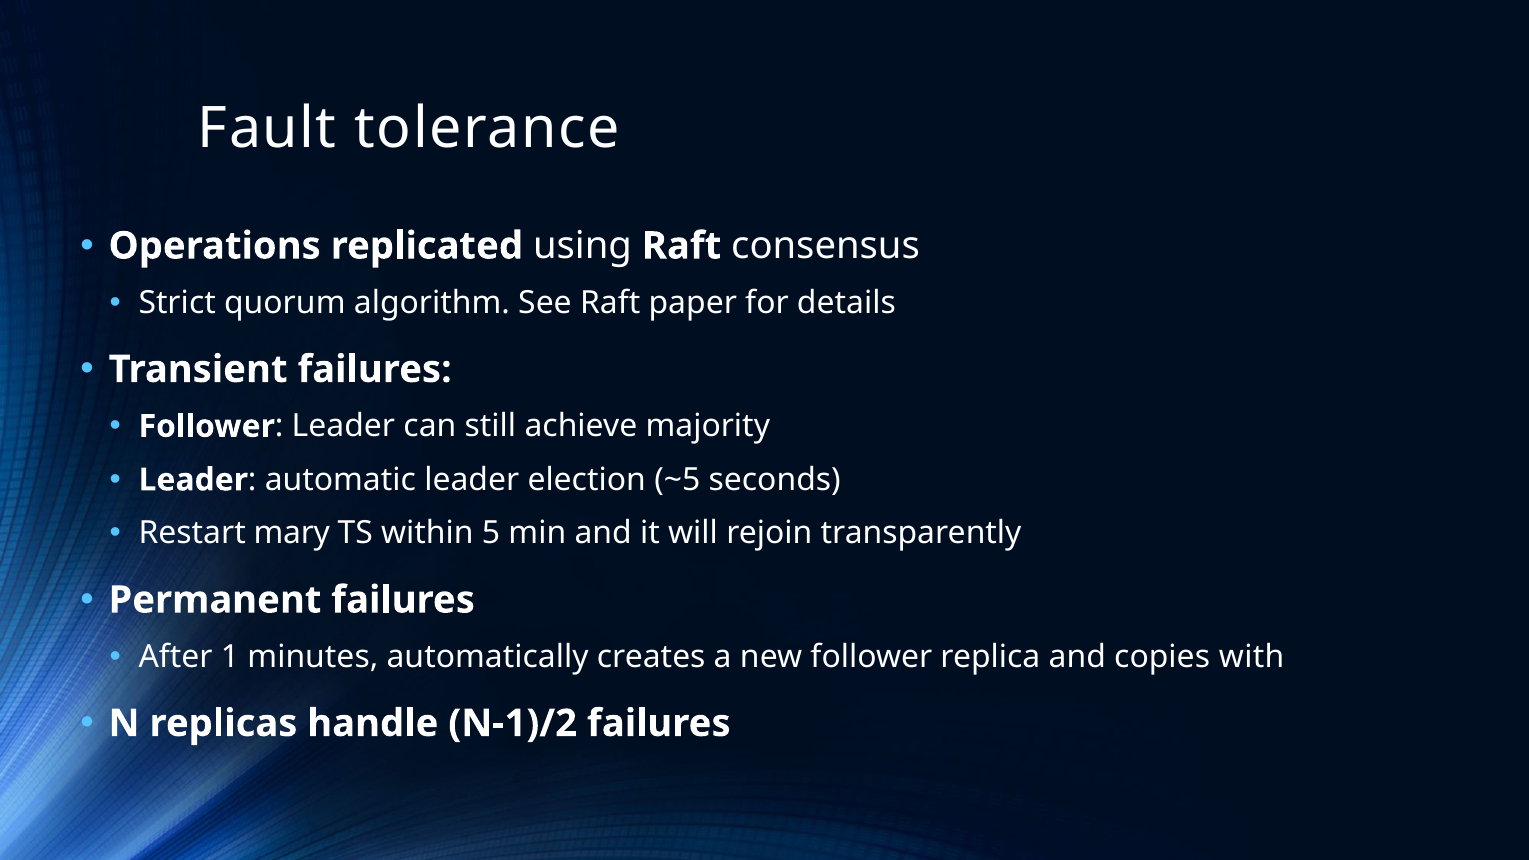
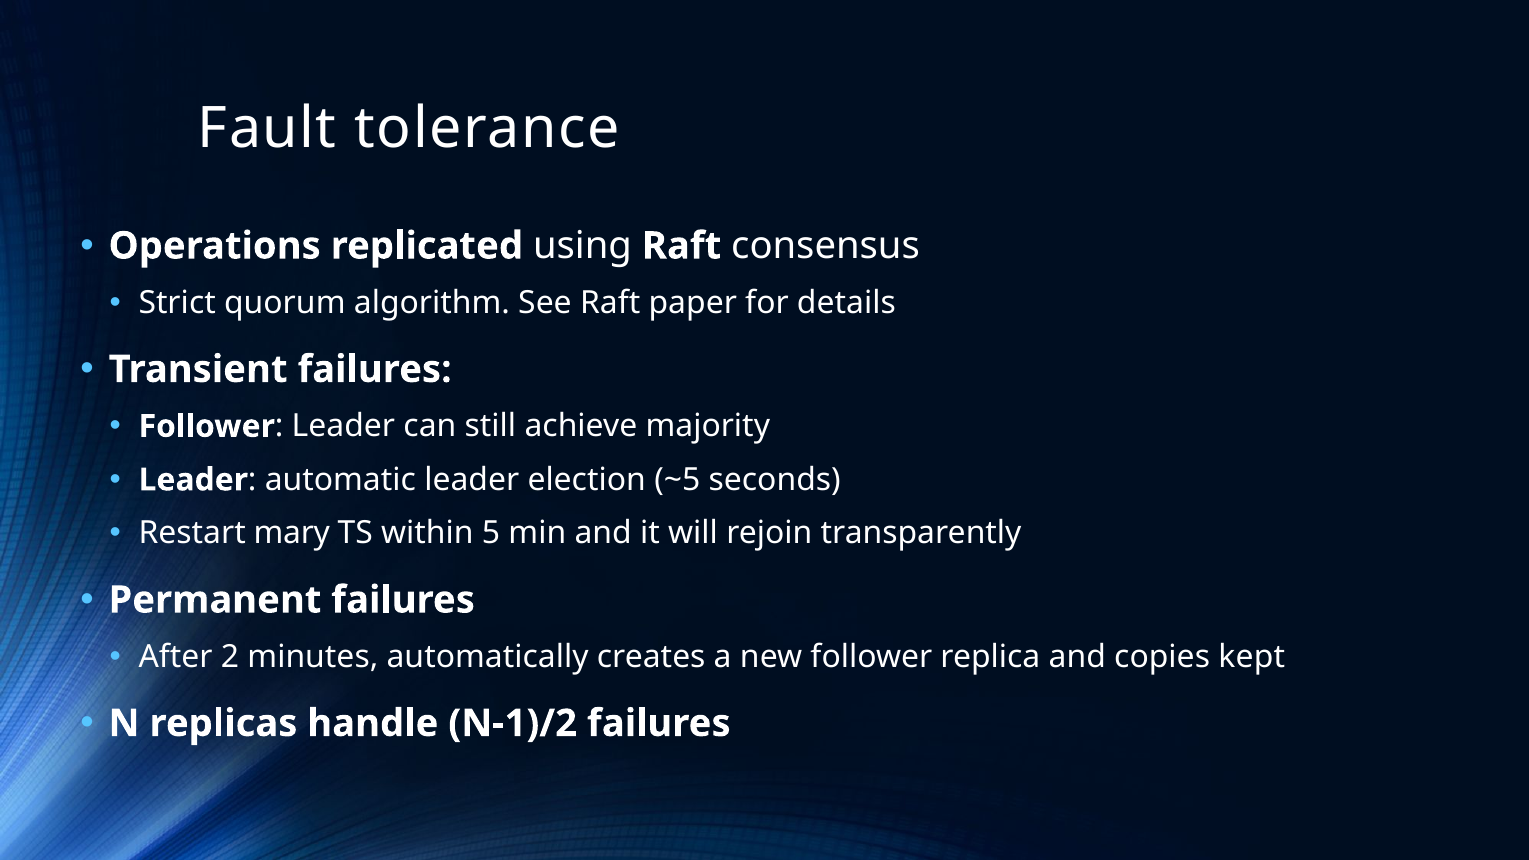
1: 1 -> 2
with: with -> kept
